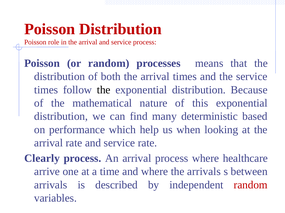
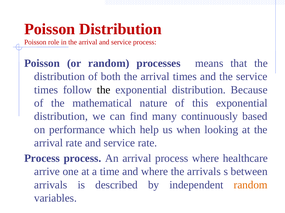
deterministic: deterministic -> continuously
Clearly at (42, 159): Clearly -> Process
random at (251, 185) colour: red -> orange
